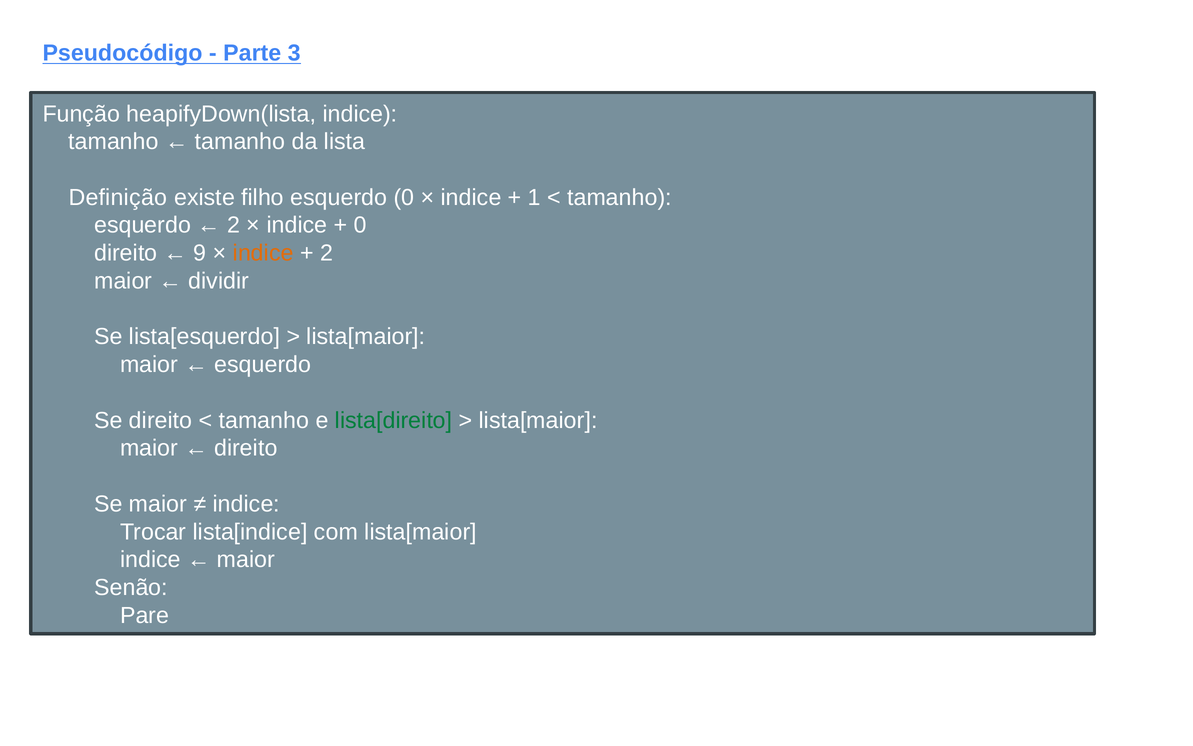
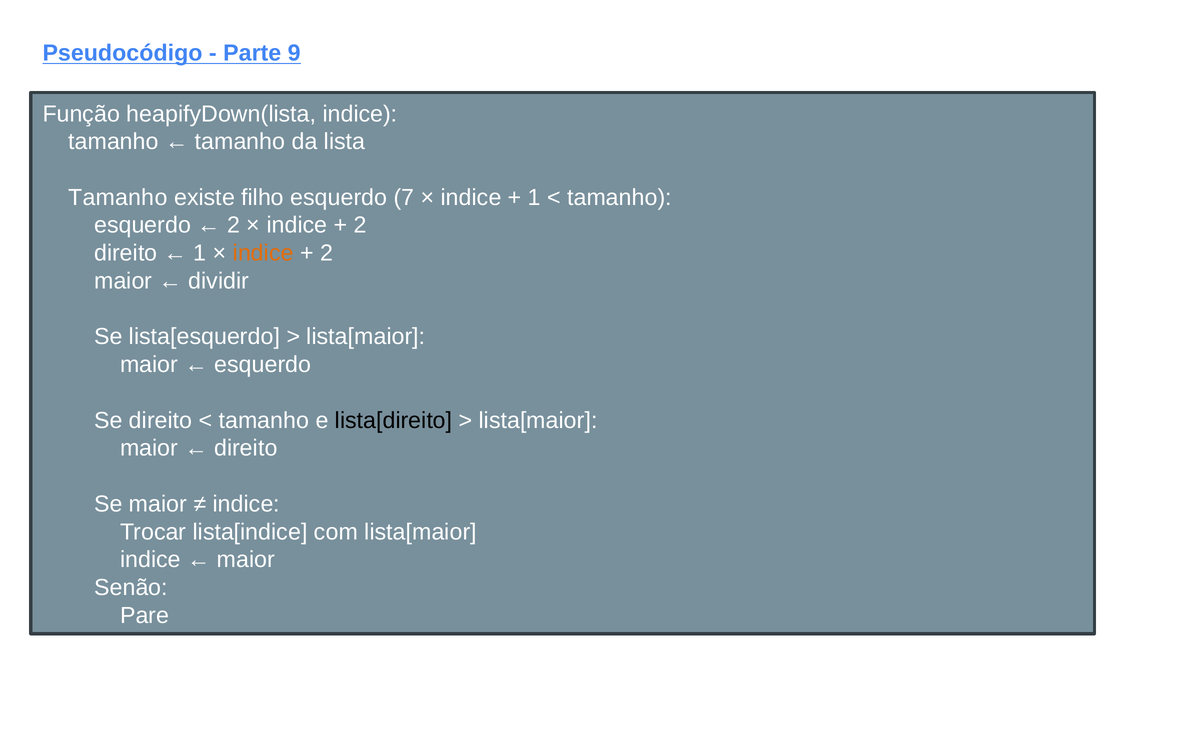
3: 3 -> 9
Definição at (118, 197): Definição -> Tamanho
esquerdo 0: 0 -> 7
0 at (360, 225): 0 -> 2
9 at (200, 253): 9 -> 1
lista[direito colour: green -> black
